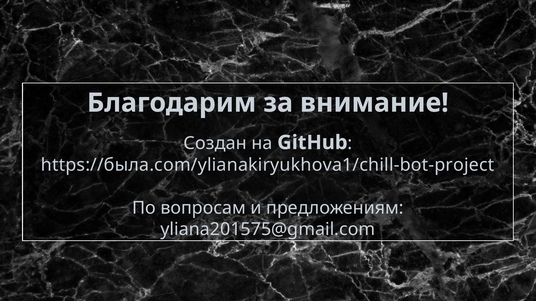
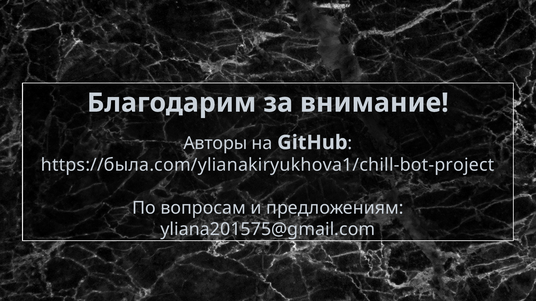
Создан: Создан -> Авторы
